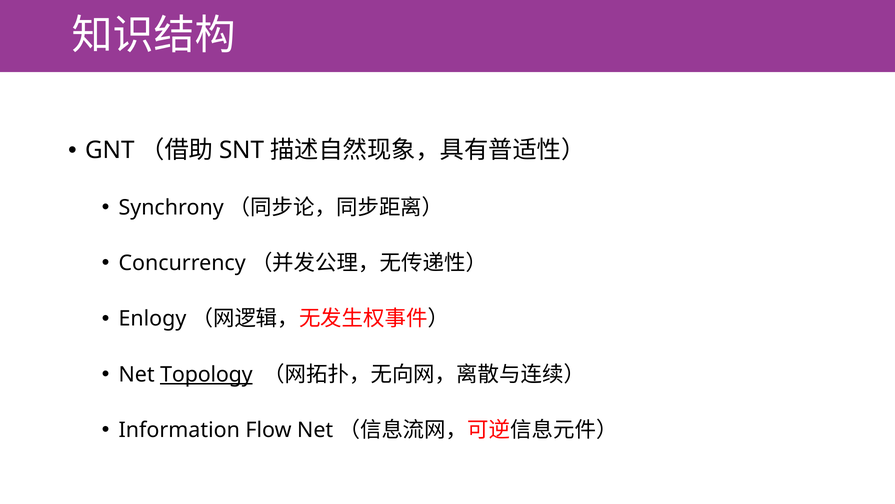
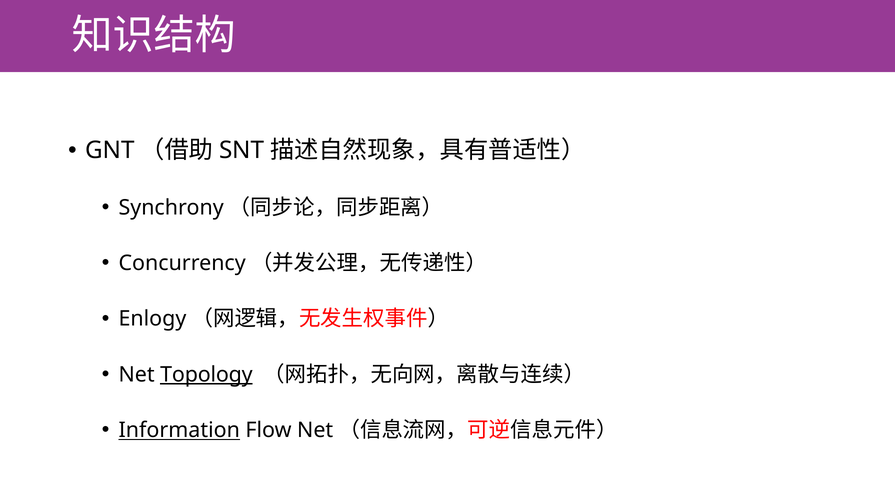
Information underline: none -> present
